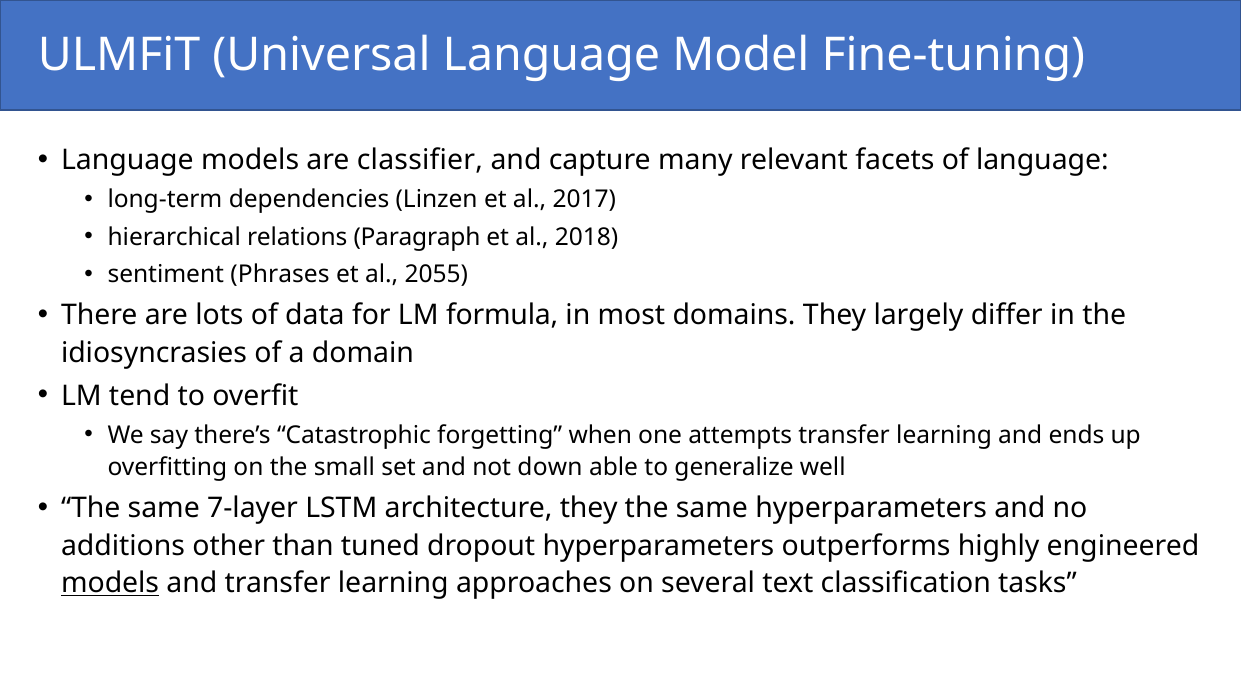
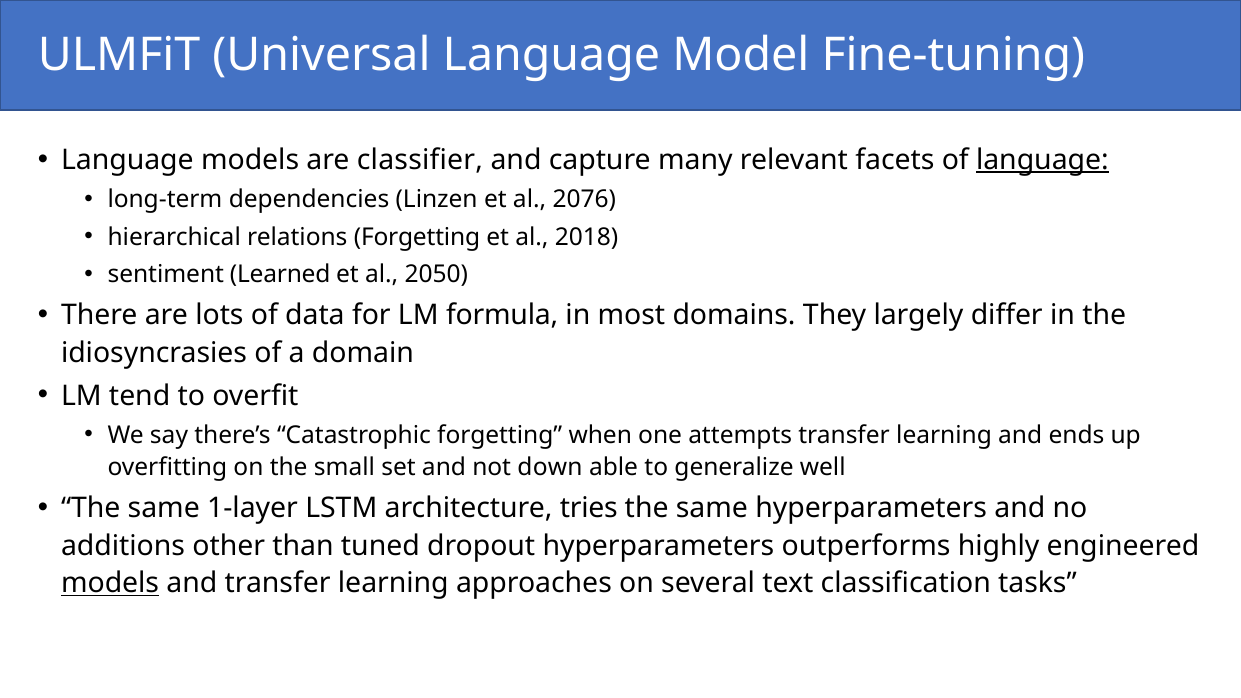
language at (1042, 160) underline: none -> present
2017: 2017 -> 2076
relations Paragraph: Paragraph -> Forgetting
Phrases: Phrases -> Learned
2055: 2055 -> 2050
7-layer: 7-layer -> 1-layer
architecture they: they -> tries
